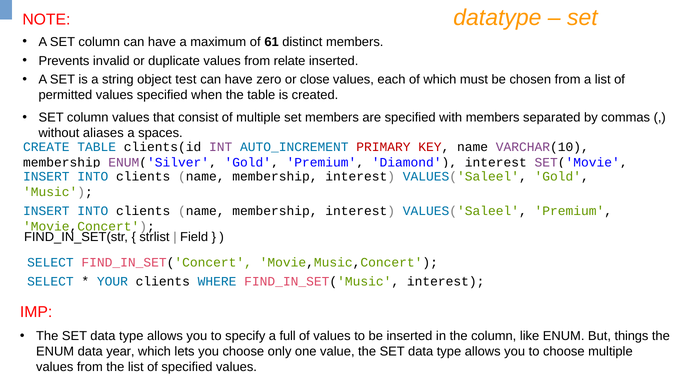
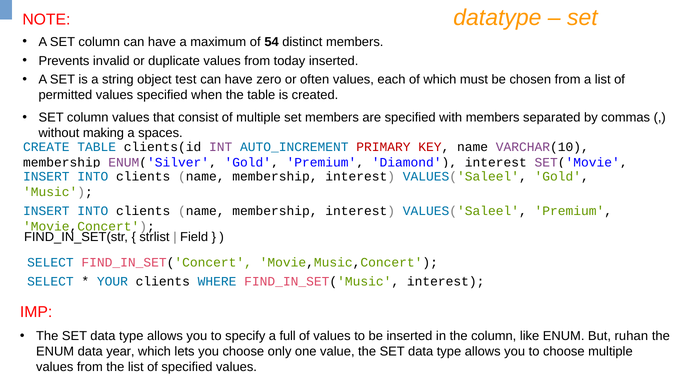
61: 61 -> 54
relate: relate -> today
close: close -> often
aliases: aliases -> making
things: things -> ruhan
